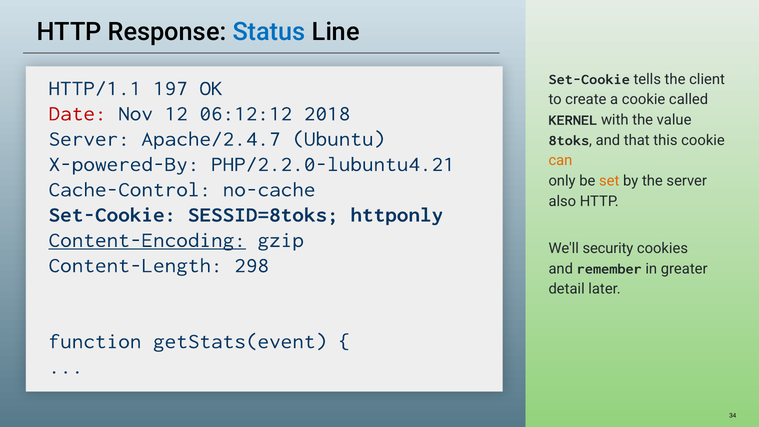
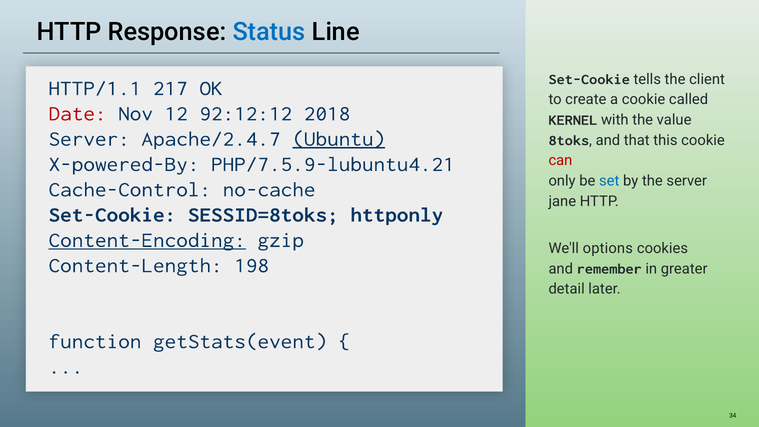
197: 197 -> 217
06:12:12: 06:12:12 -> 92:12:12
Ubuntu underline: none -> present
can colour: orange -> red
PHP/2.2.0-lubuntu4.21: PHP/2.2.0-lubuntu4.21 -> PHP/7.5.9-lubuntu4.21
set colour: orange -> blue
also: also -> jane
security: security -> options
298: 298 -> 198
